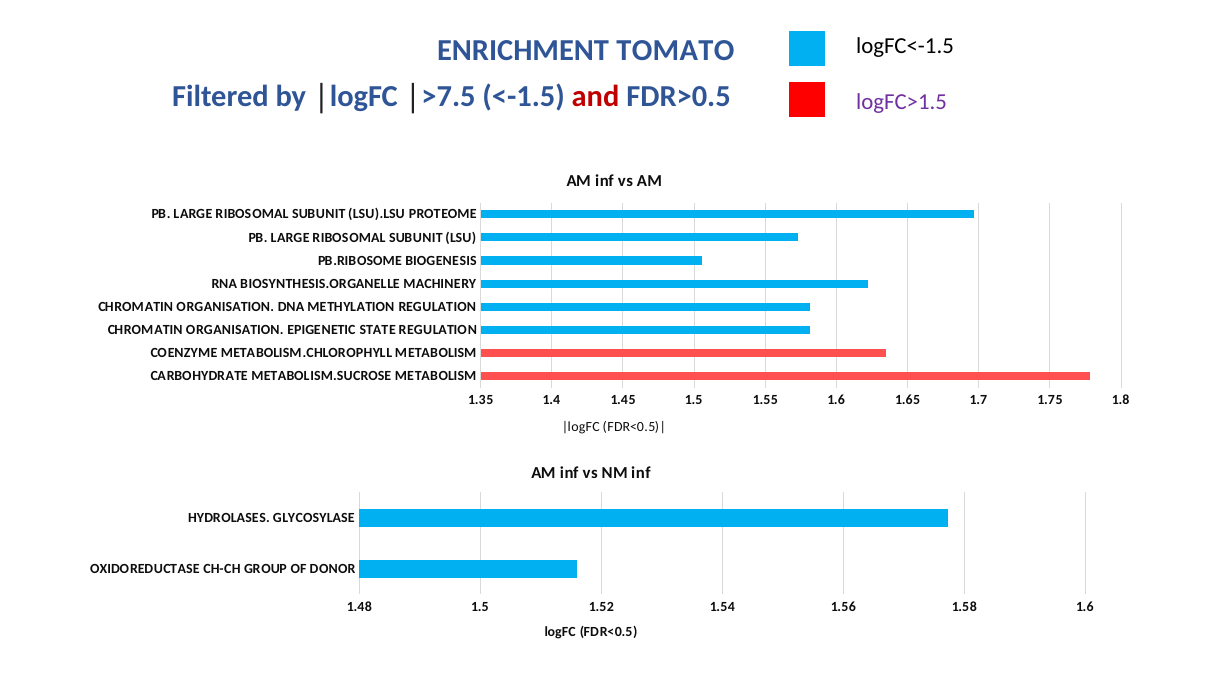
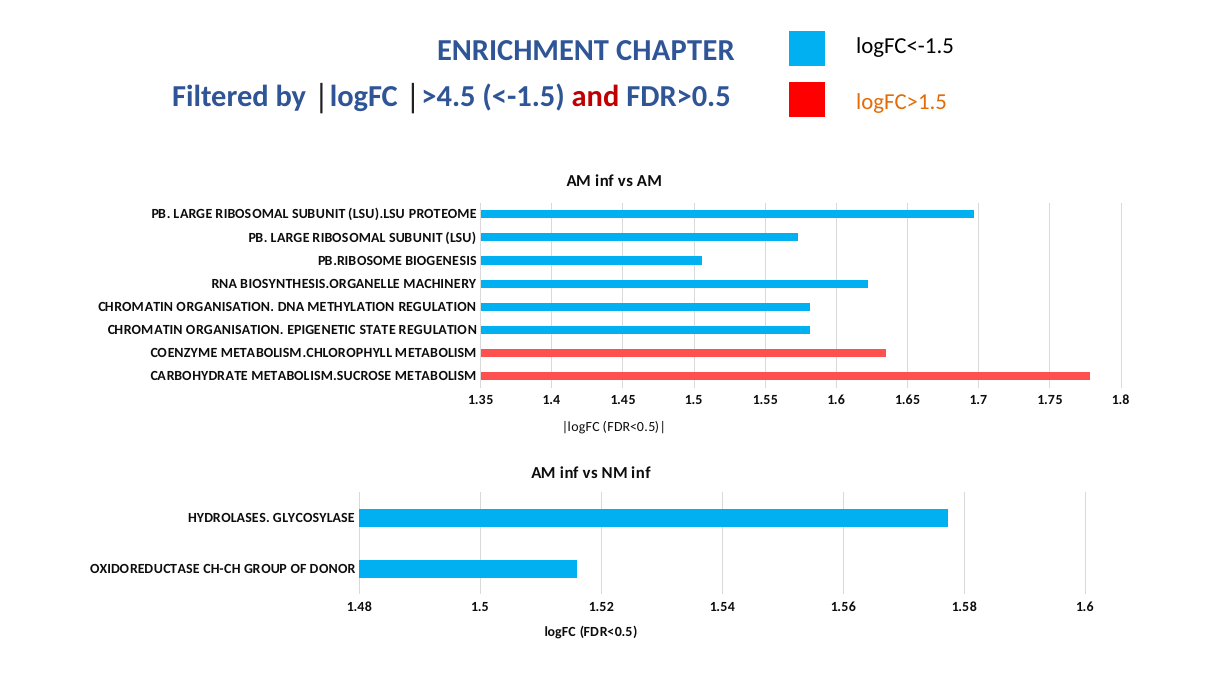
TOMATO: TOMATO -> CHAPTER
>7.5: >7.5 -> >4.5
logFC>1.5 colour: purple -> orange
